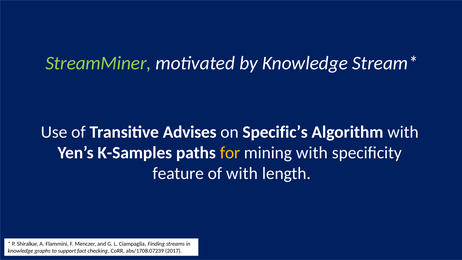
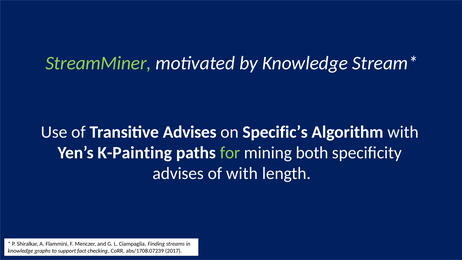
K-Samples: K-Samples -> K-Painting
for colour: yellow -> light green
mining with: with -> both
feature at (178, 173): feature -> advises
